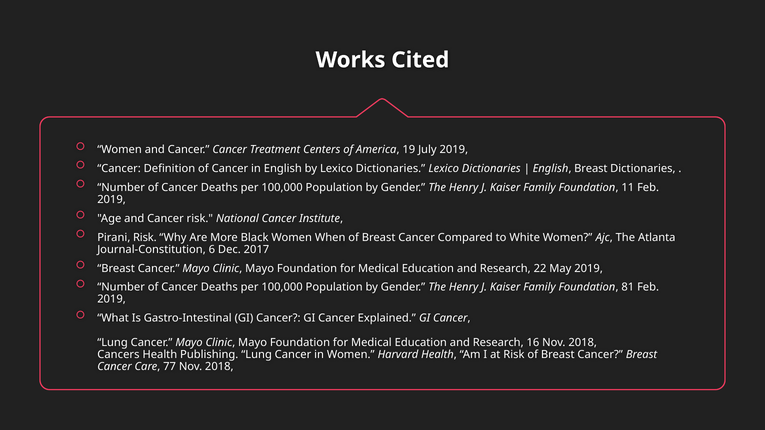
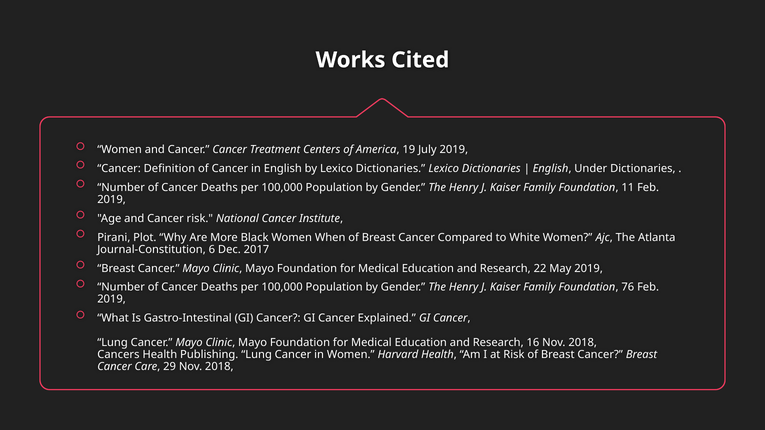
English Breast: Breast -> Under
Pirani Risk: Risk -> Plot
81: 81 -> 76
77: 77 -> 29
